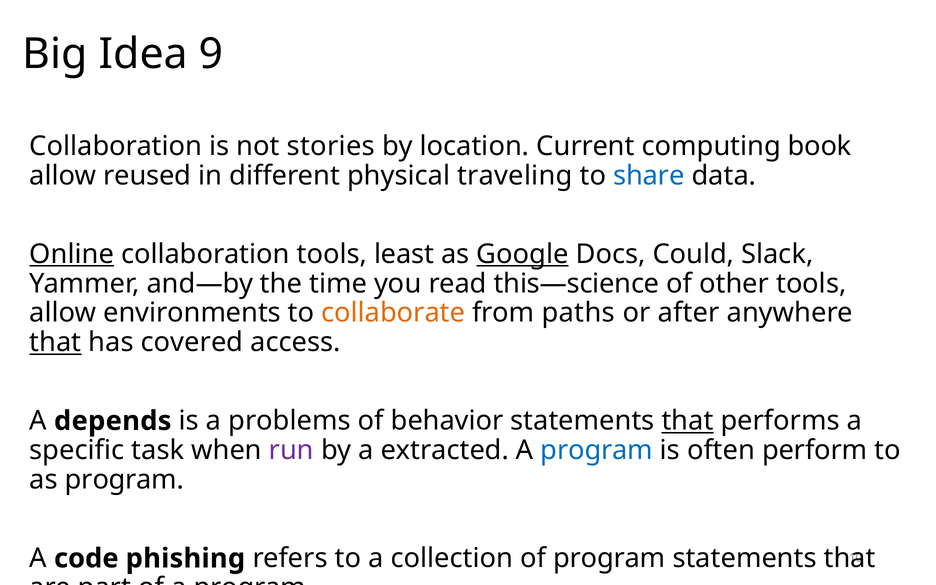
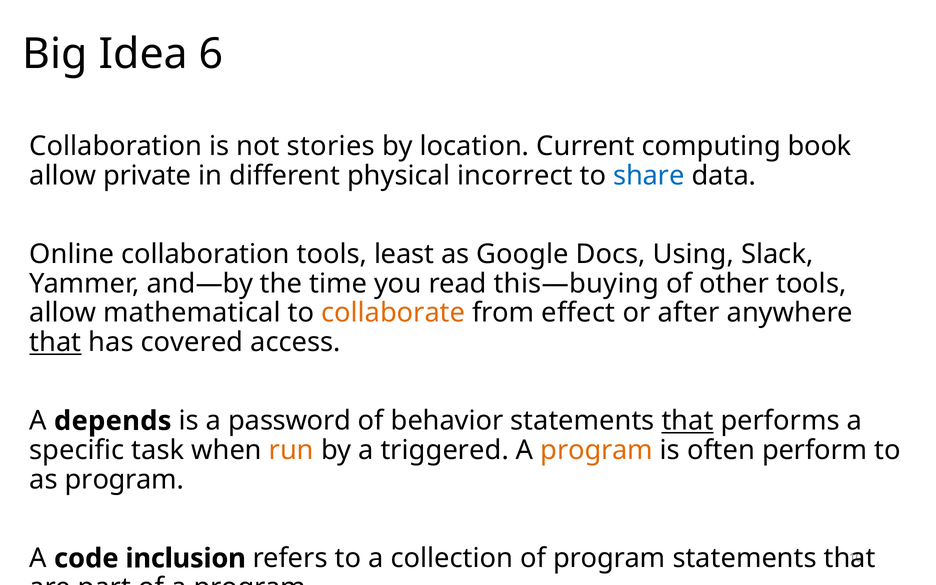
9: 9 -> 6
reused: reused -> private
traveling: traveling -> incorrect
Online underline: present -> none
Google underline: present -> none
Could: Could -> Using
this—science: this—science -> this—buying
environments: environments -> mathematical
paths: paths -> effect
problems: problems -> password
run colour: purple -> orange
extracted: extracted -> triggered
program at (597, 450) colour: blue -> orange
phishing: phishing -> inclusion
